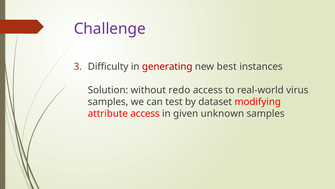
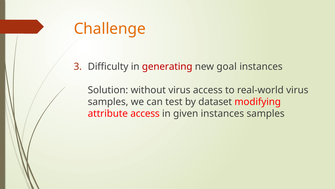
Challenge colour: purple -> orange
best: best -> goal
without redo: redo -> virus
given unknown: unknown -> instances
